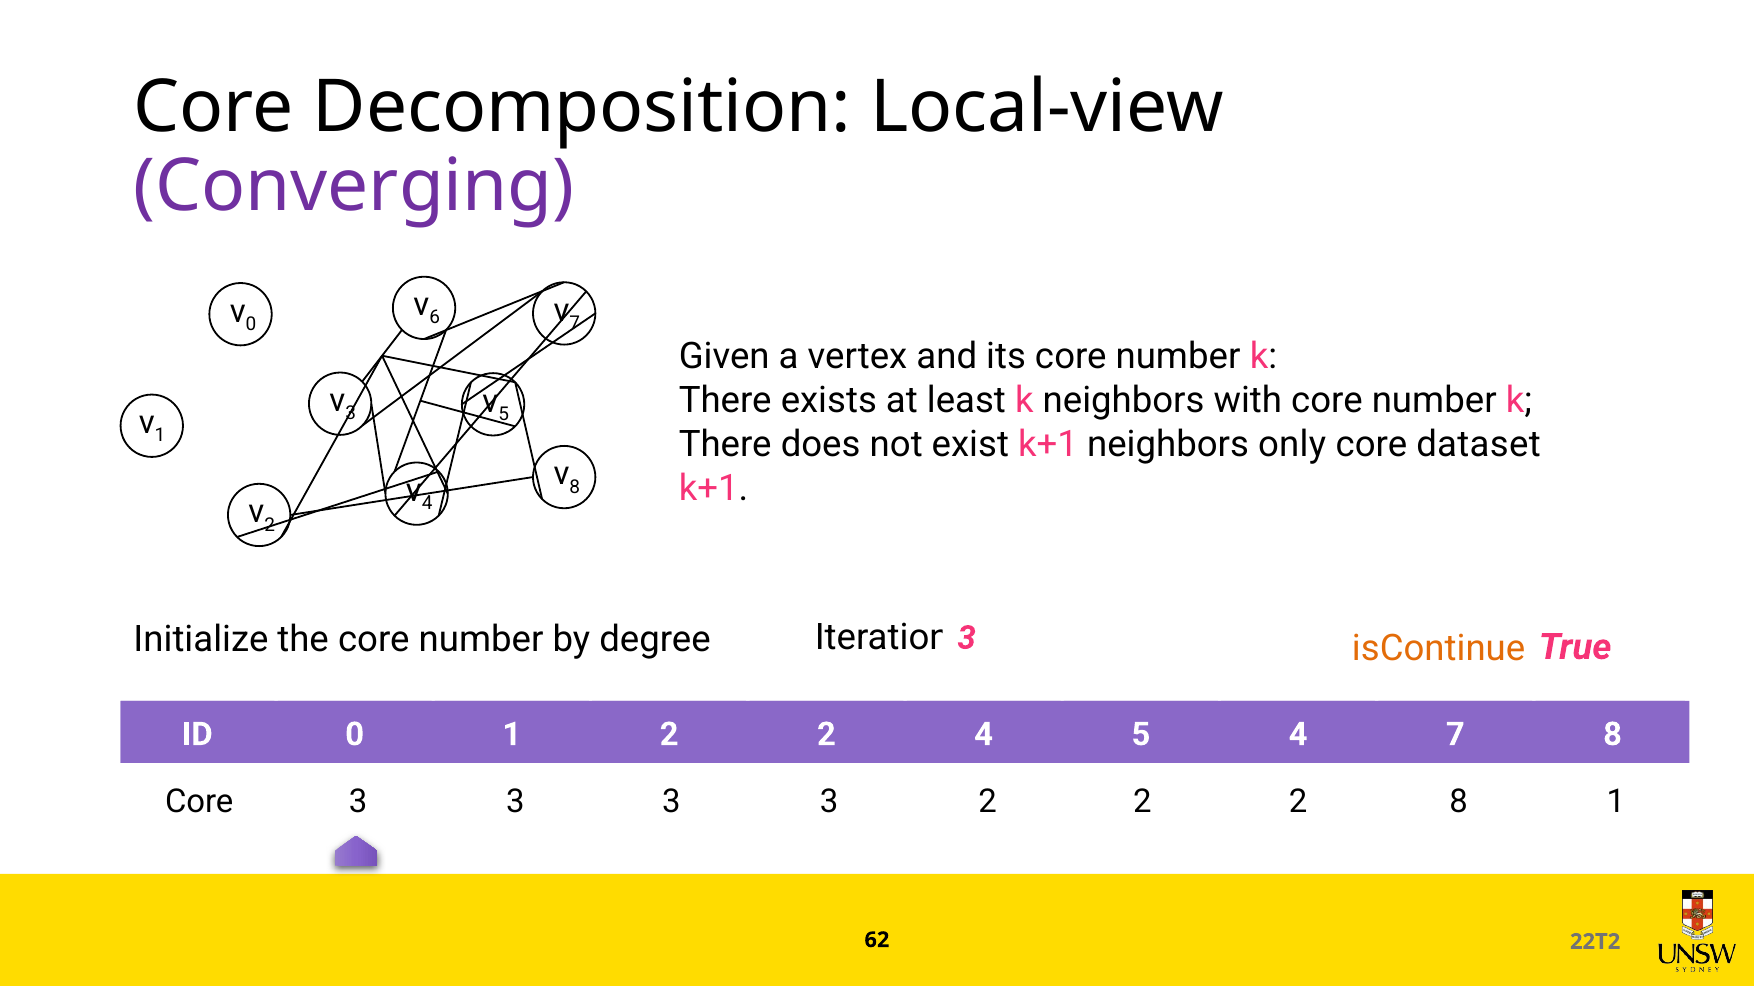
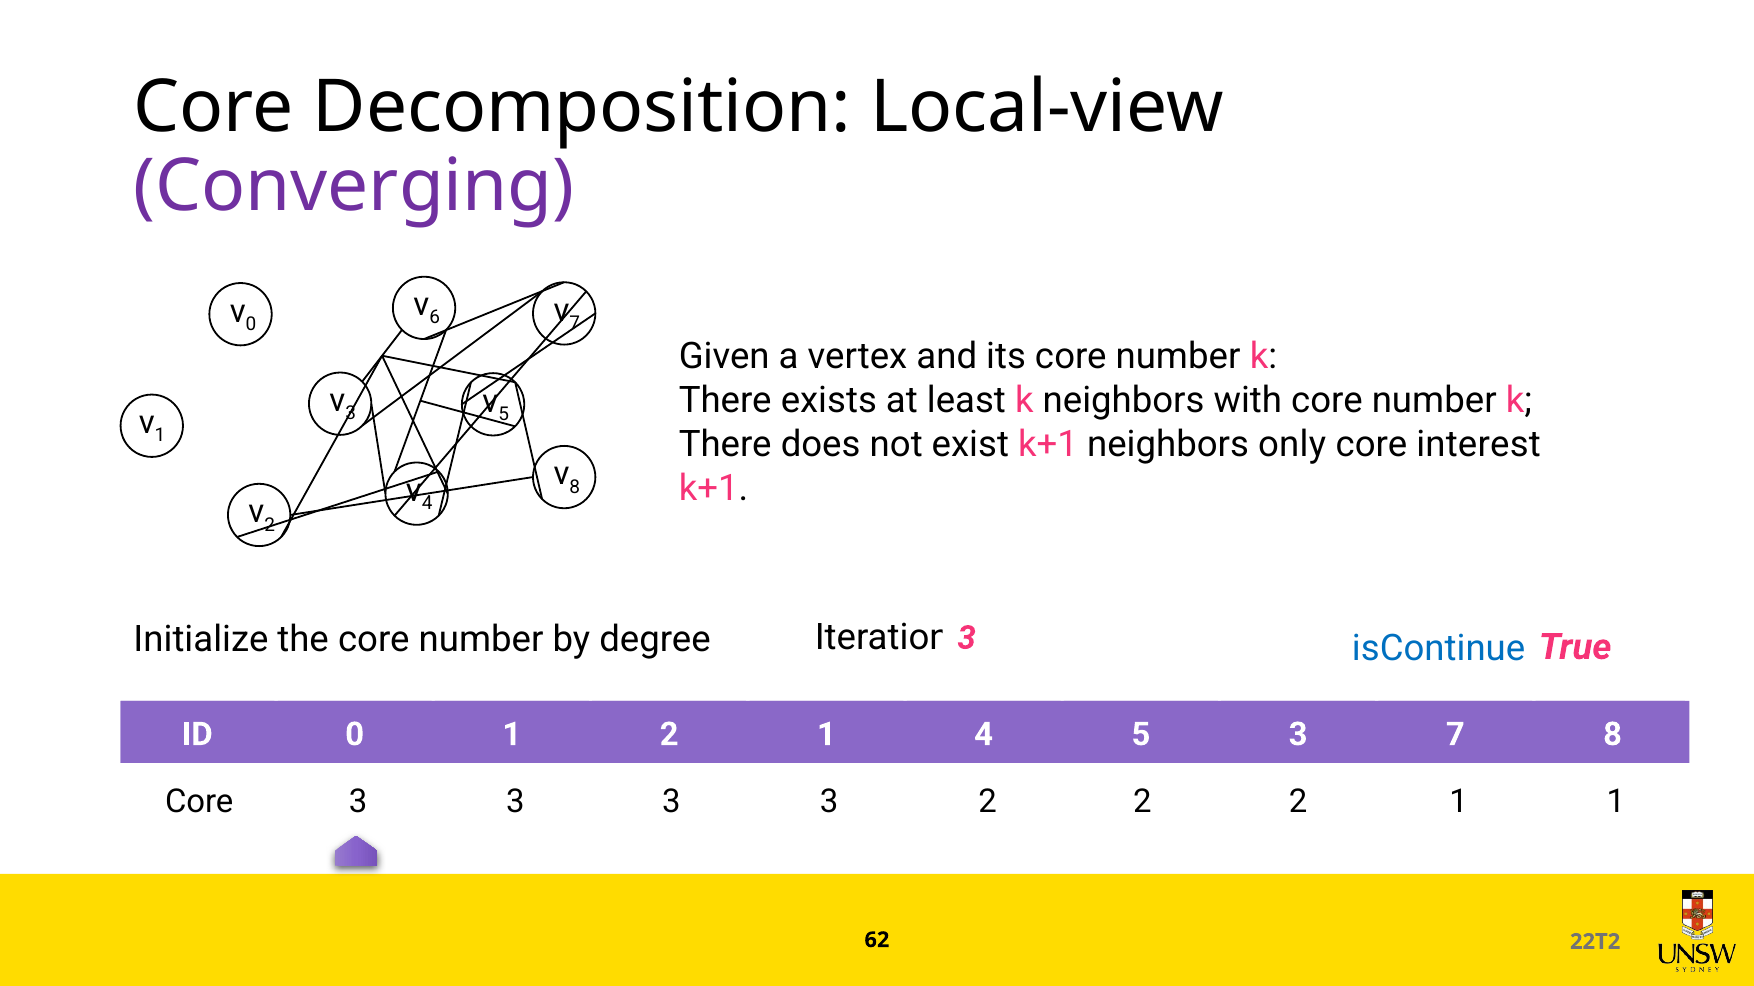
dataset: dataset -> interest
isContinue colour: orange -> blue
1 2 2: 2 -> 1
4 5 4: 4 -> 3
8 at (1459, 802): 8 -> 1
